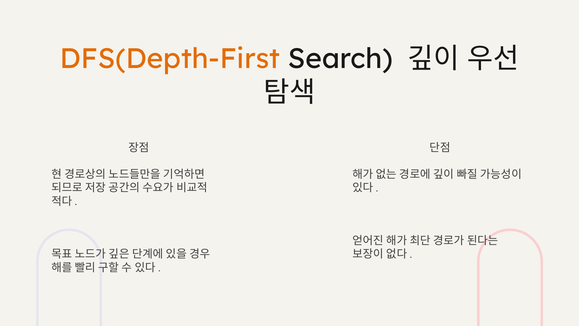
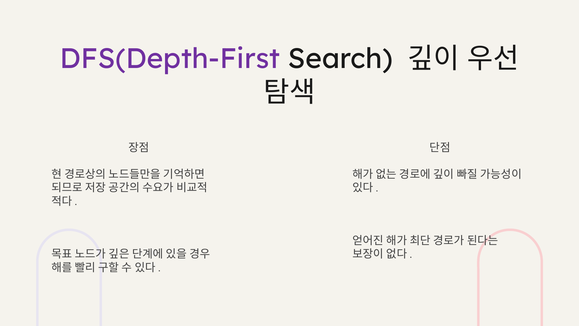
DFS(Depth-First colour: orange -> purple
